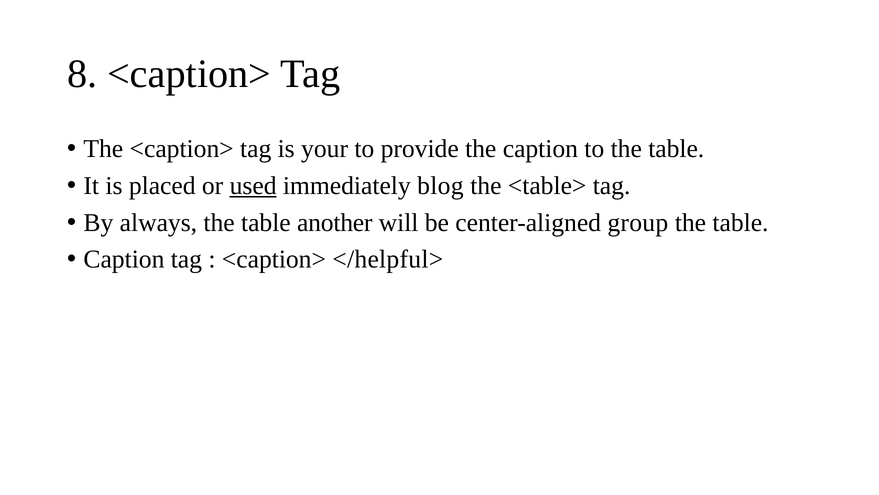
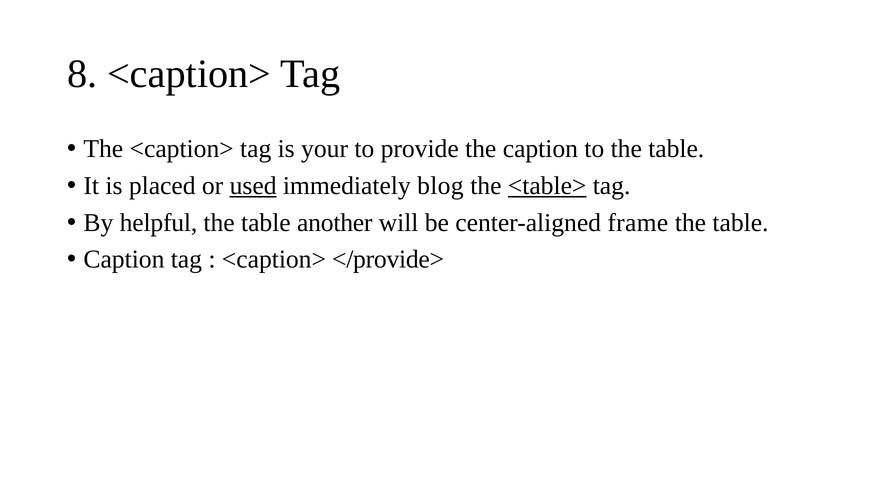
<table> underline: none -> present
always: always -> helpful
group: group -> frame
</helpful>: </helpful> -> </provide>
